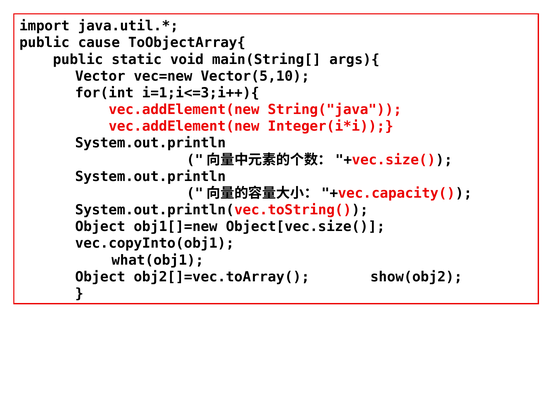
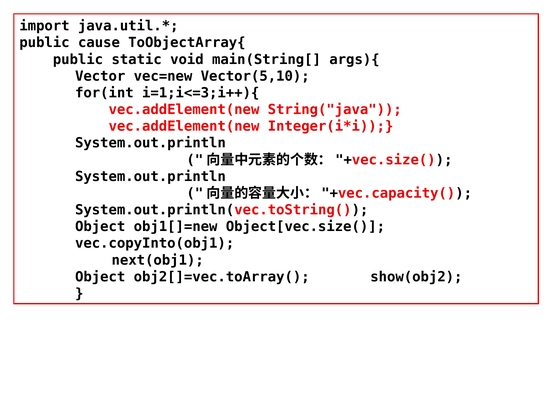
what(obj1: what(obj1 -> next(obj1
